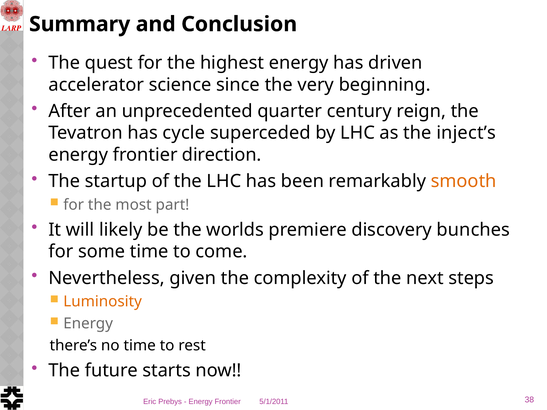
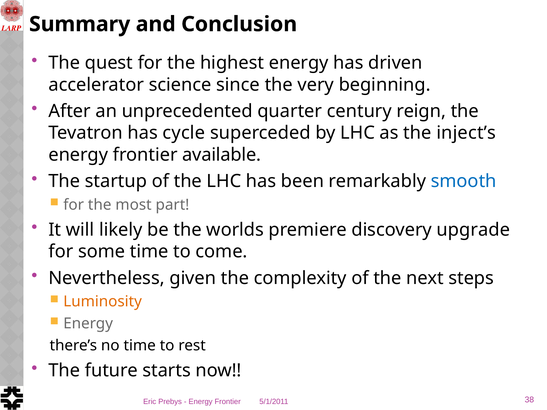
direction: direction -> available
smooth colour: orange -> blue
bunches: bunches -> upgrade
